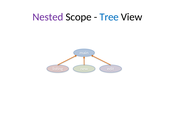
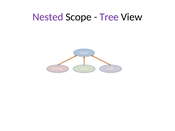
Tree colour: blue -> purple
